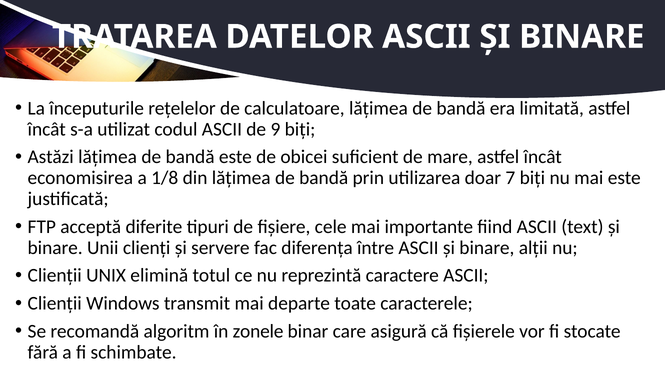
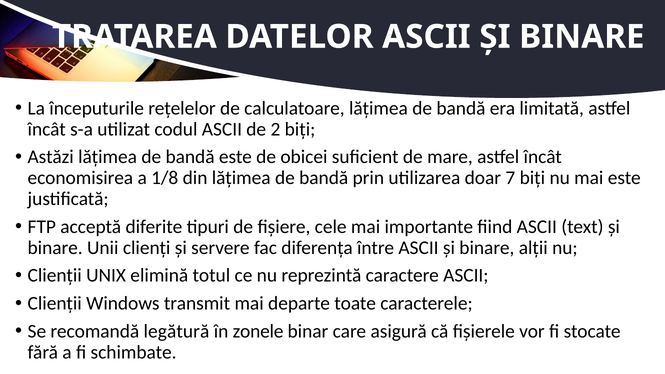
9: 9 -> 2
algoritm: algoritm -> legătură
